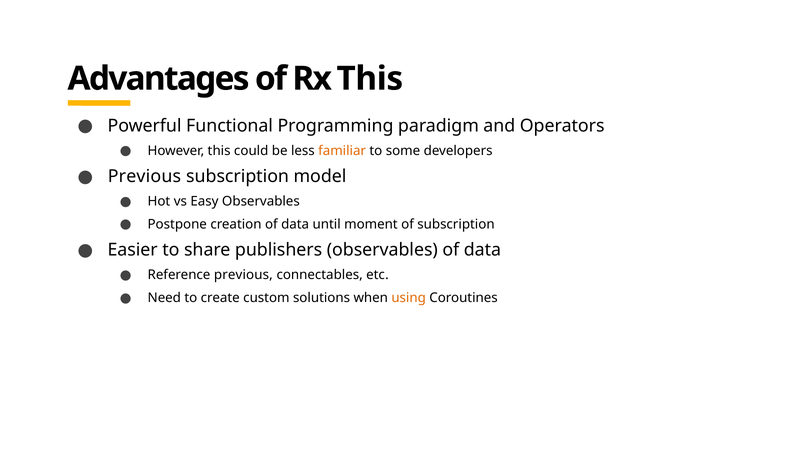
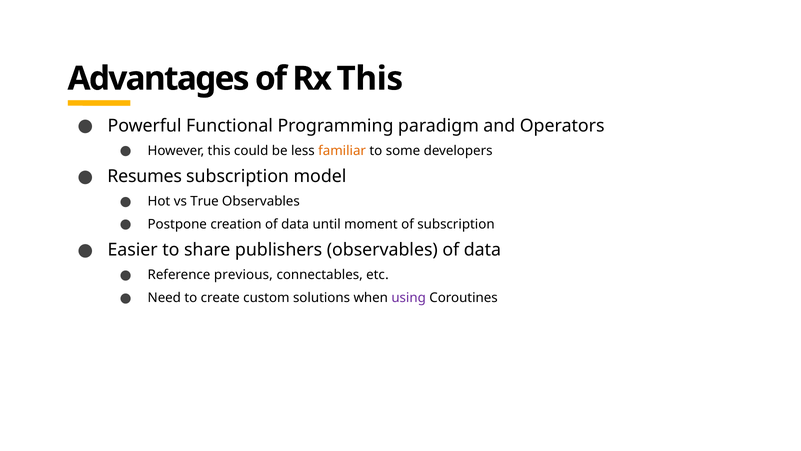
Previous at (144, 176): Previous -> Resumes
Easy: Easy -> True
using colour: orange -> purple
